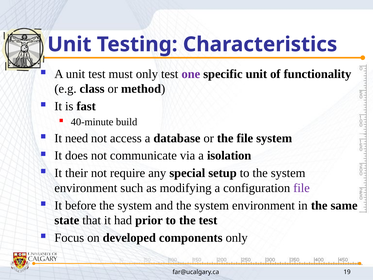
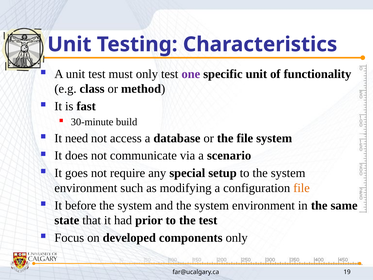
40-minute: 40-minute -> 30-minute
isolation: isolation -> scenario
their: their -> goes
file at (302, 188) colour: purple -> orange
